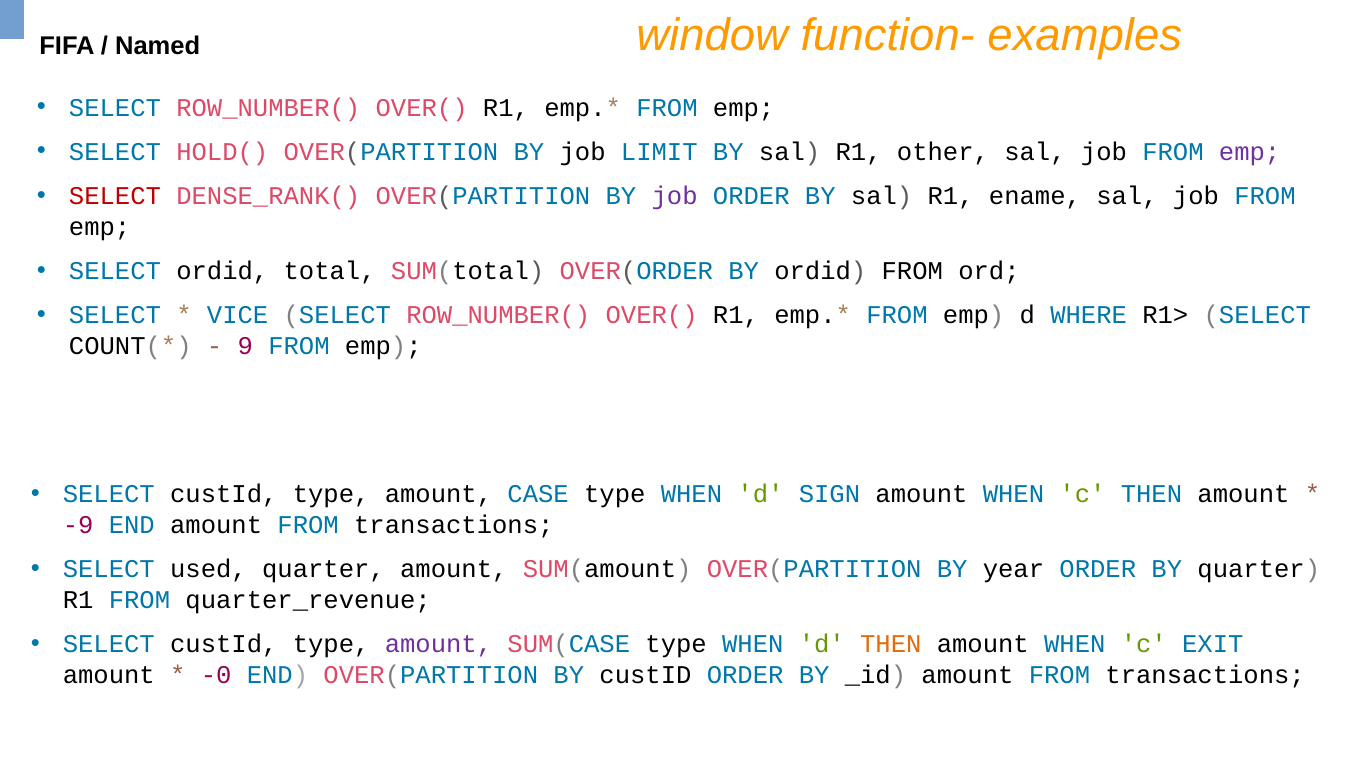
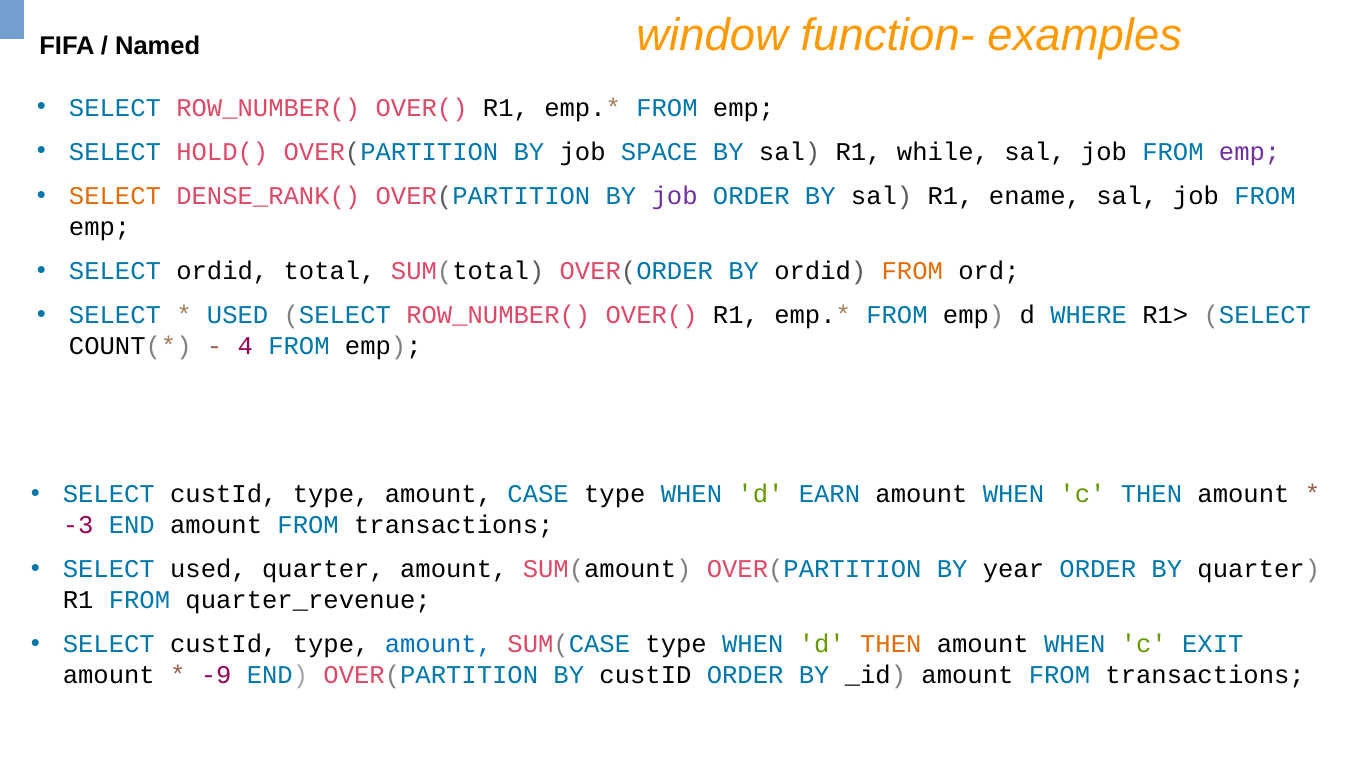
LIMIT: LIMIT -> SPACE
other: other -> while
SELECT at (115, 196) colour: red -> orange
FROM at (912, 271) colour: black -> orange
VICE at (238, 315): VICE -> USED
9: 9 -> 4
SIGN: SIGN -> EARN
-9: -9 -> -3
amount at (438, 644) colour: purple -> blue
-0: -0 -> -9
